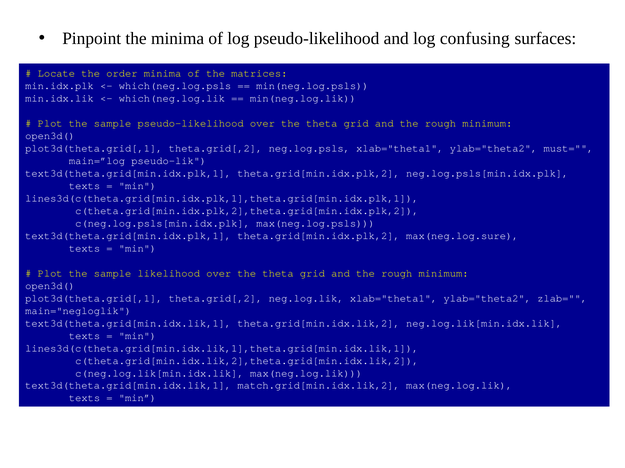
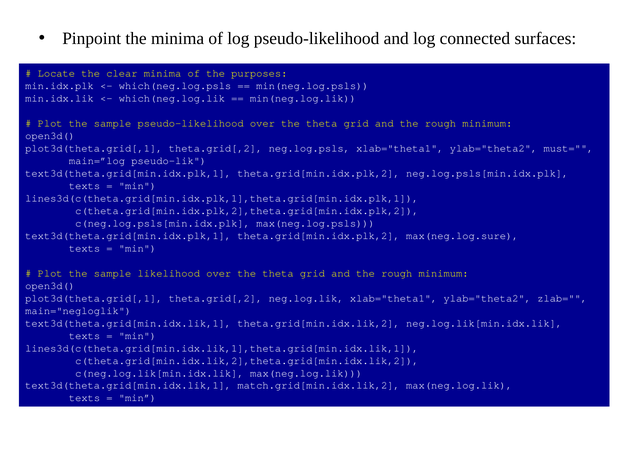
confusing: confusing -> connected
order: order -> clear
matrices: matrices -> purposes
